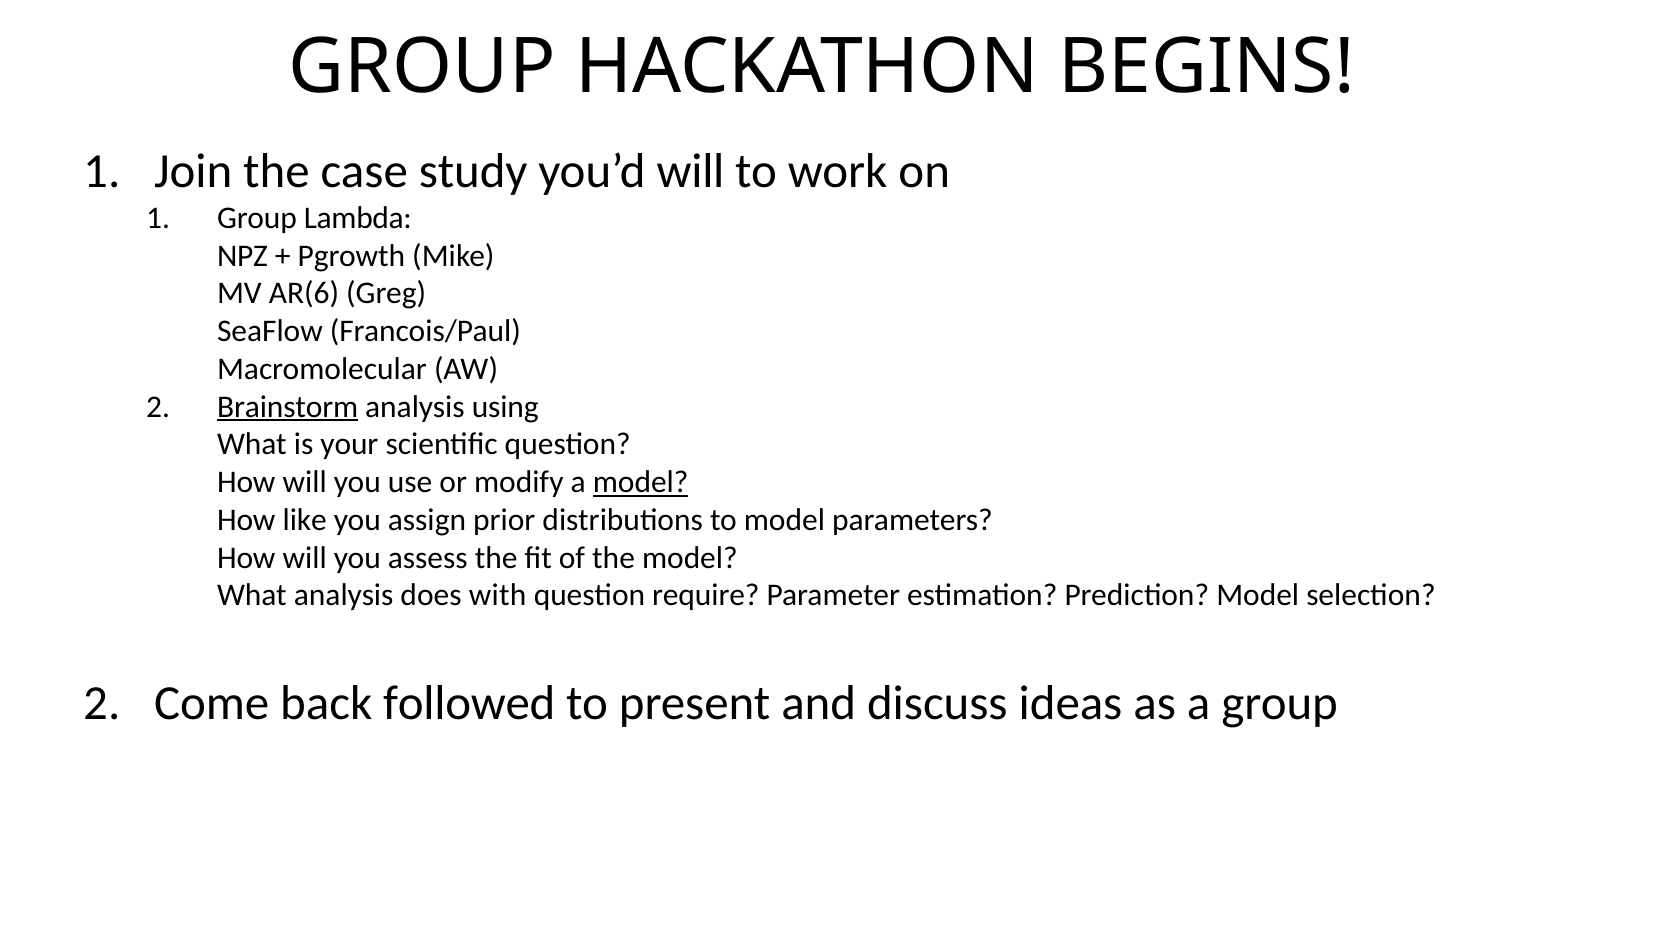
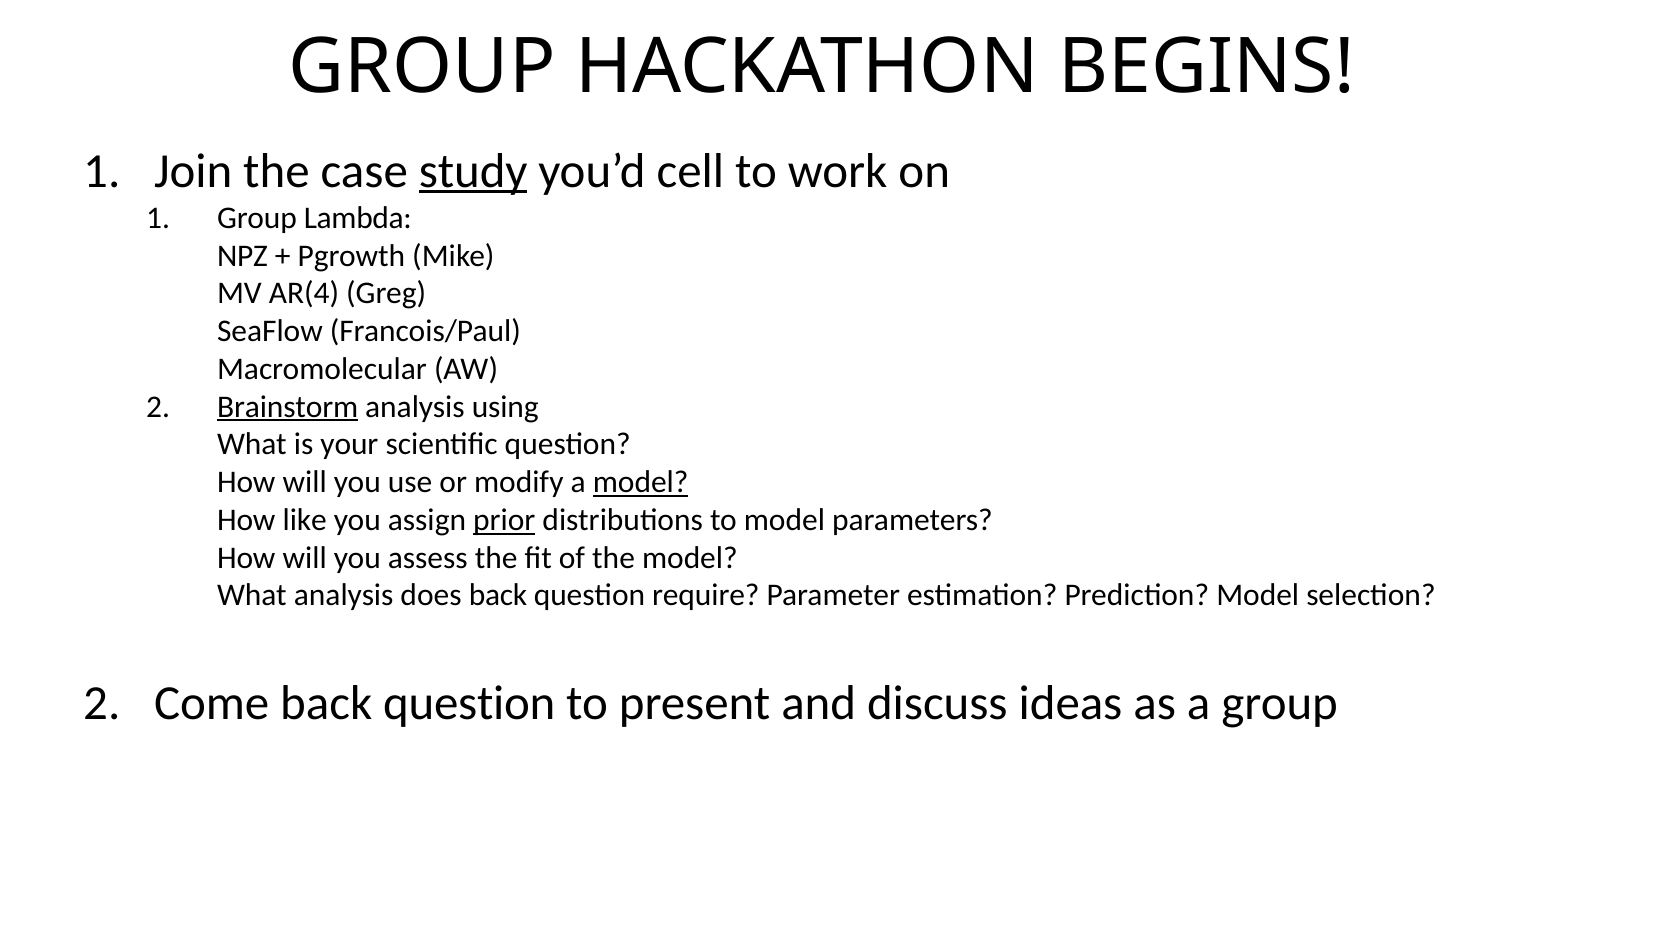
study underline: none -> present
you’d will: will -> cell
AR(6: AR(6 -> AR(4
prior underline: none -> present
does with: with -> back
Come back followed: followed -> question
